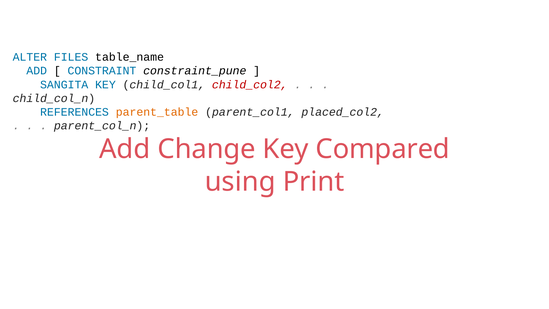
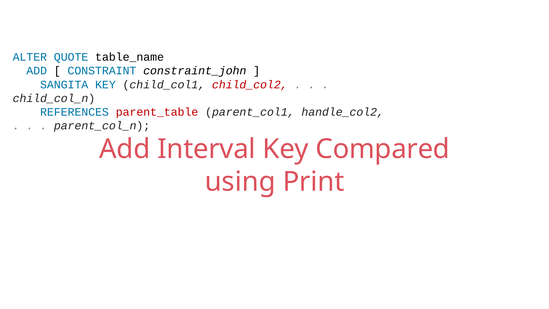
FILES: FILES -> QUOTE
constraint_pune: constraint_pune -> constraint_john
parent_table colour: orange -> red
placed_col2: placed_col2 -> handle_col2
Change: Change -> Interval
